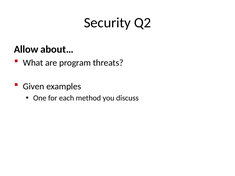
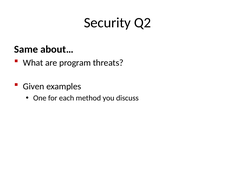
Allow: Allow -> Same
